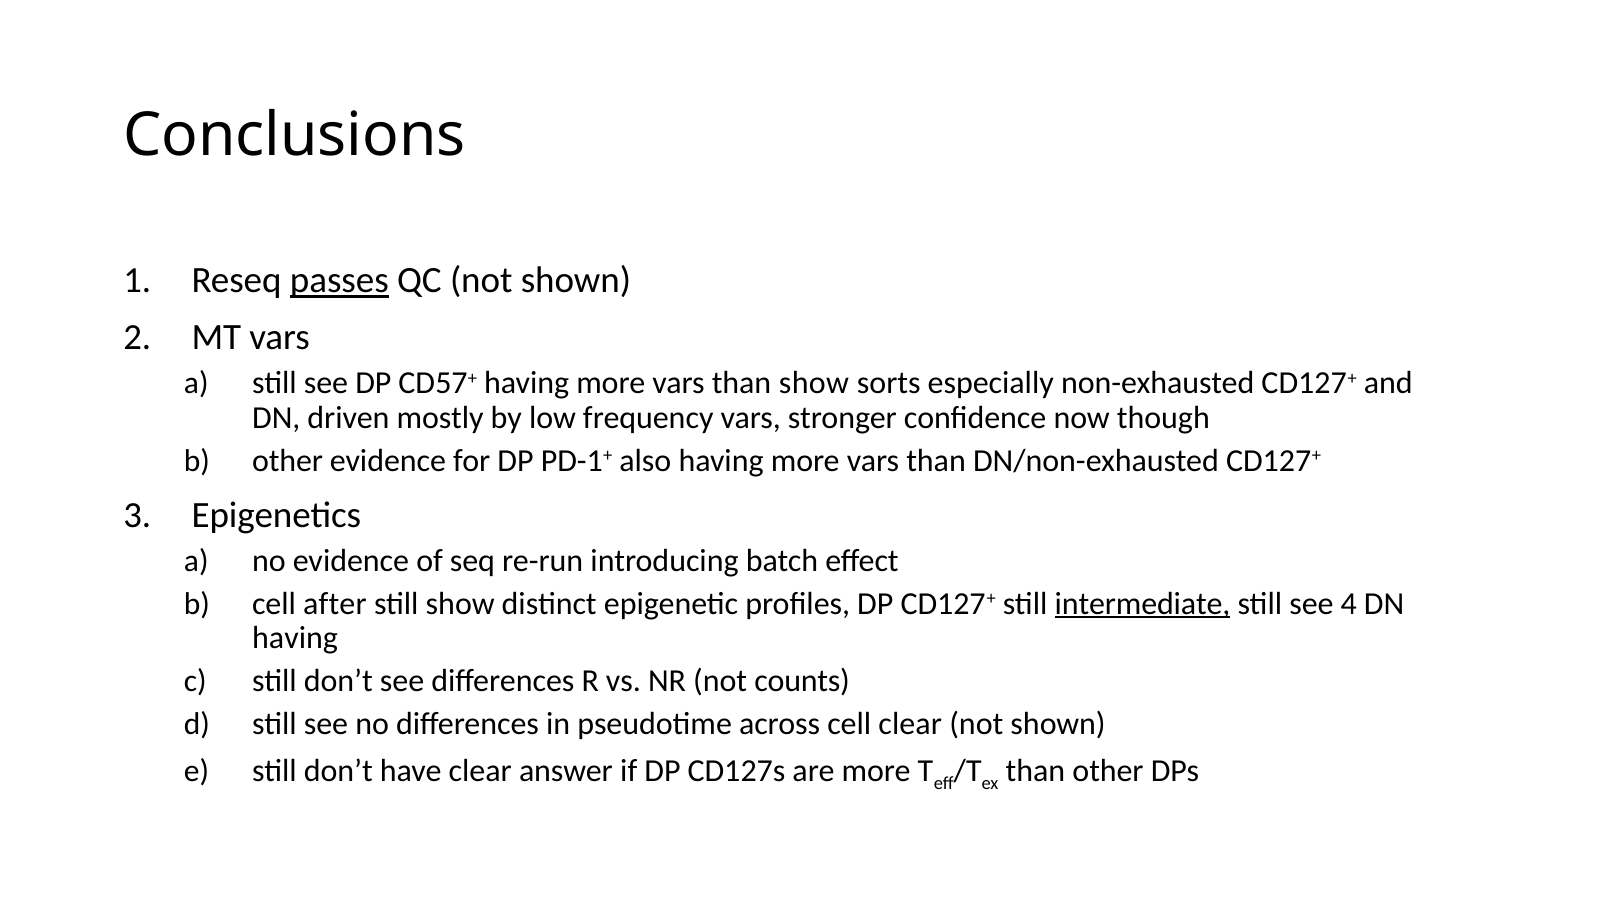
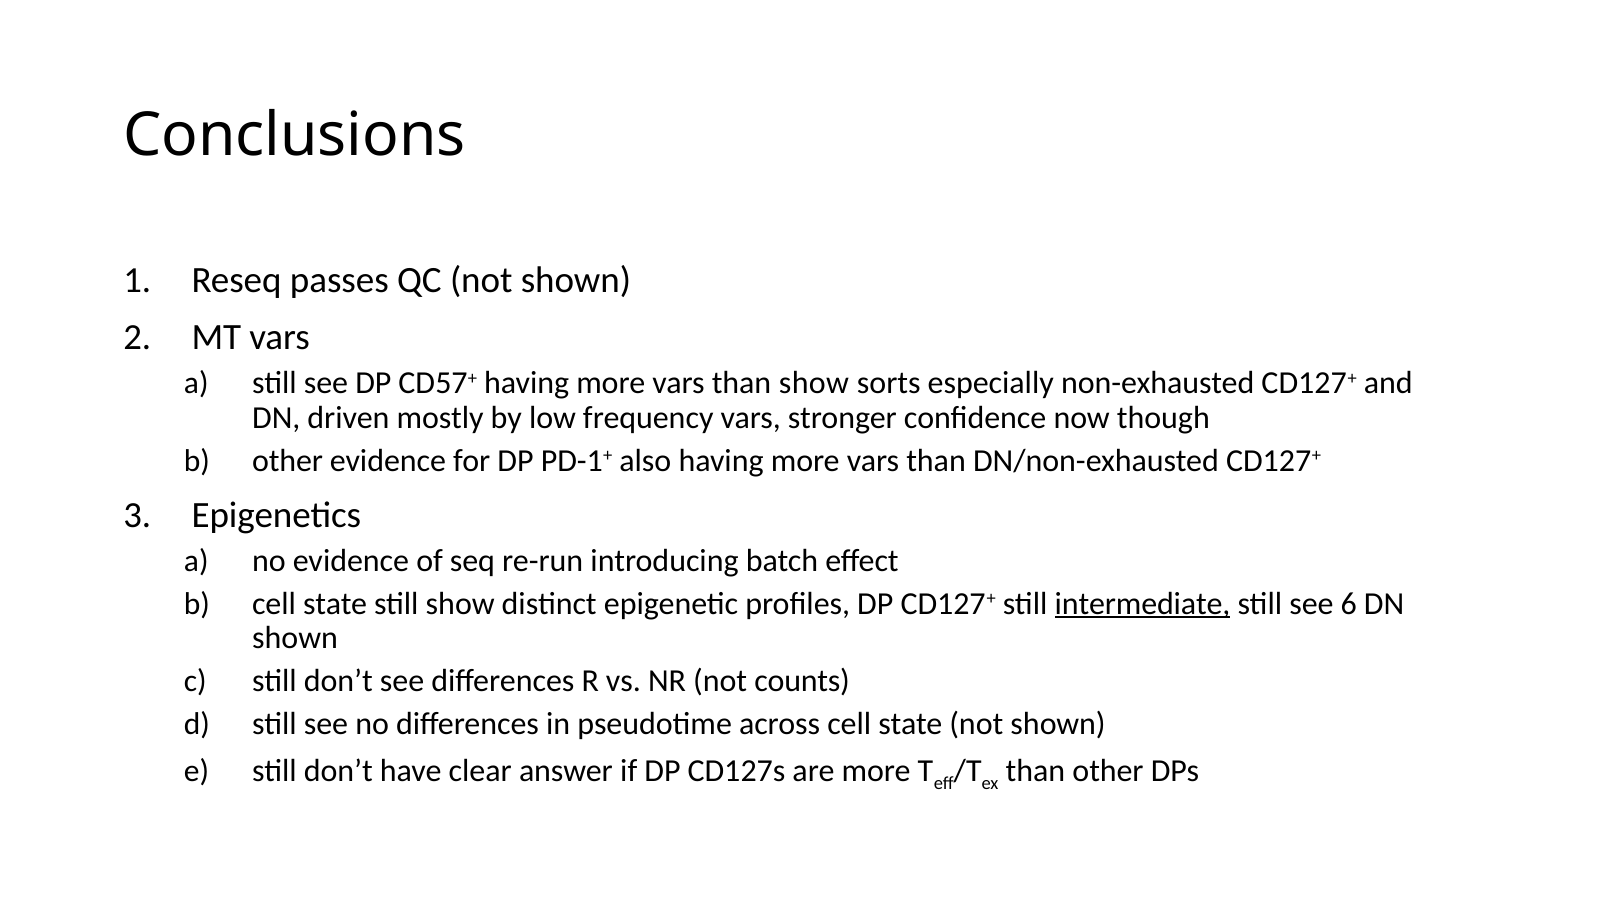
passes underline: present -> none
after at (335, 603): after -> state
4: 4 -> 6
having at (295, 638): having -> shown
across cell clear: clear -> state
